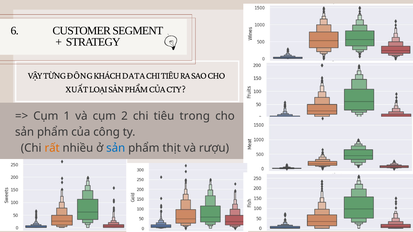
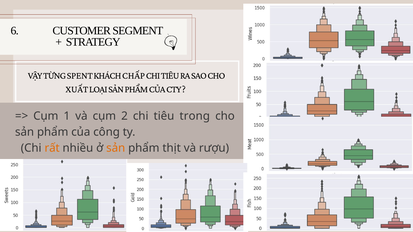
ĐÔNG: ĐÔNG -> SPENT
DATA: DATA -> CHẤP
sản at (116, 148) colour: blue -> orange
